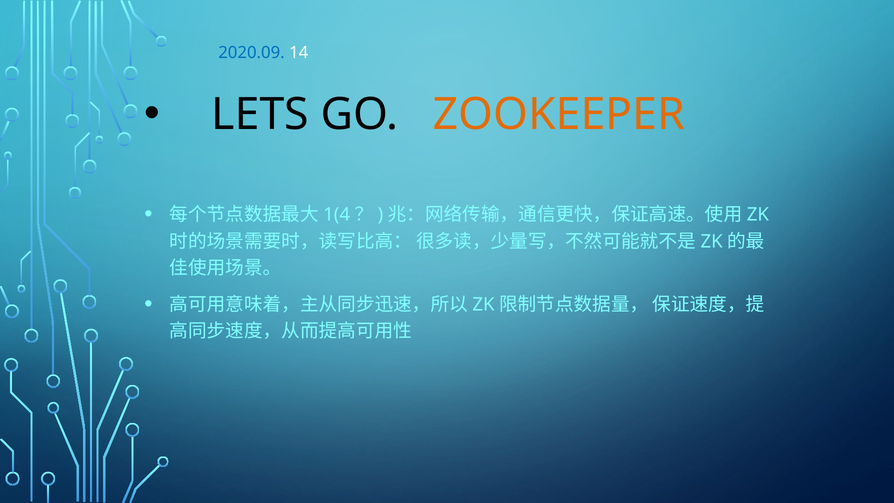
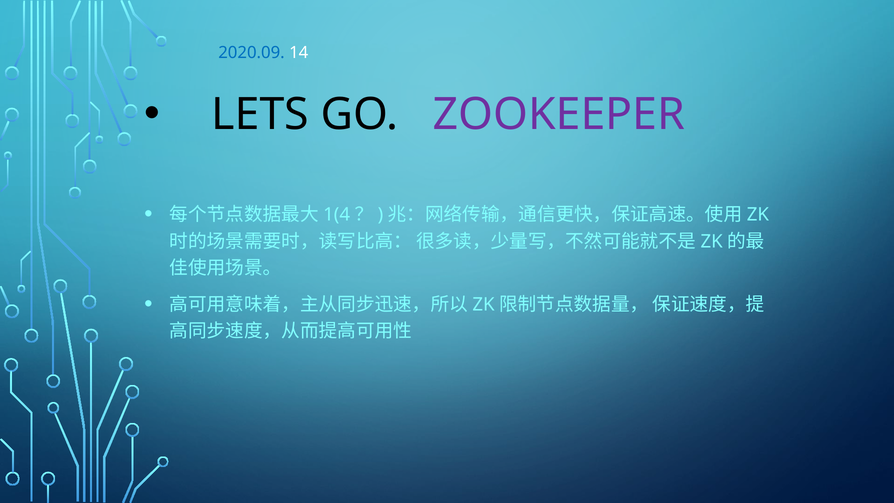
ZOOKEEPER colour: orange -> purple
